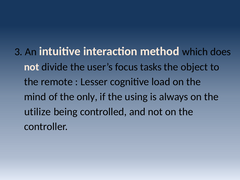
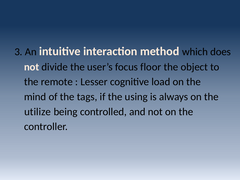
tasks: tasks -> floor
only: only -> tags
